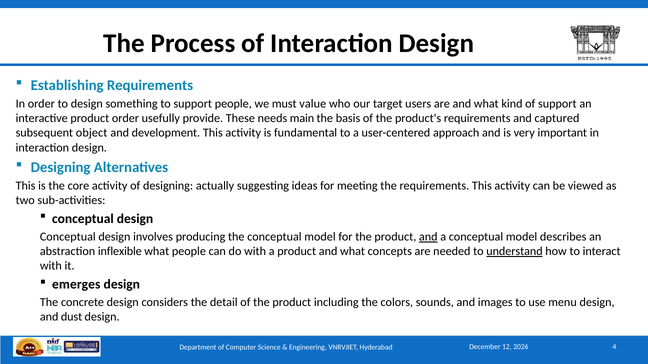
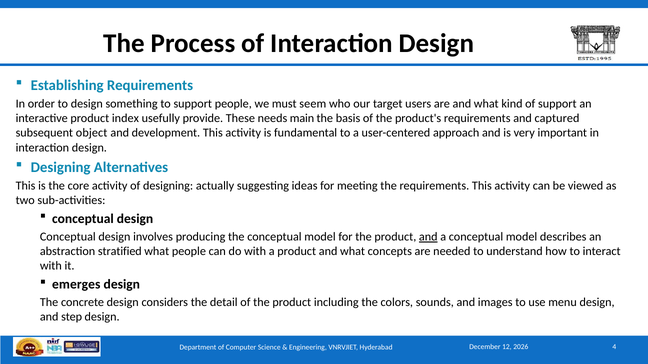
value: value -> seem
product order: order -> index
inflexible: inflexible -> stratified
understand underline: present -> none
dust: dust -> step
